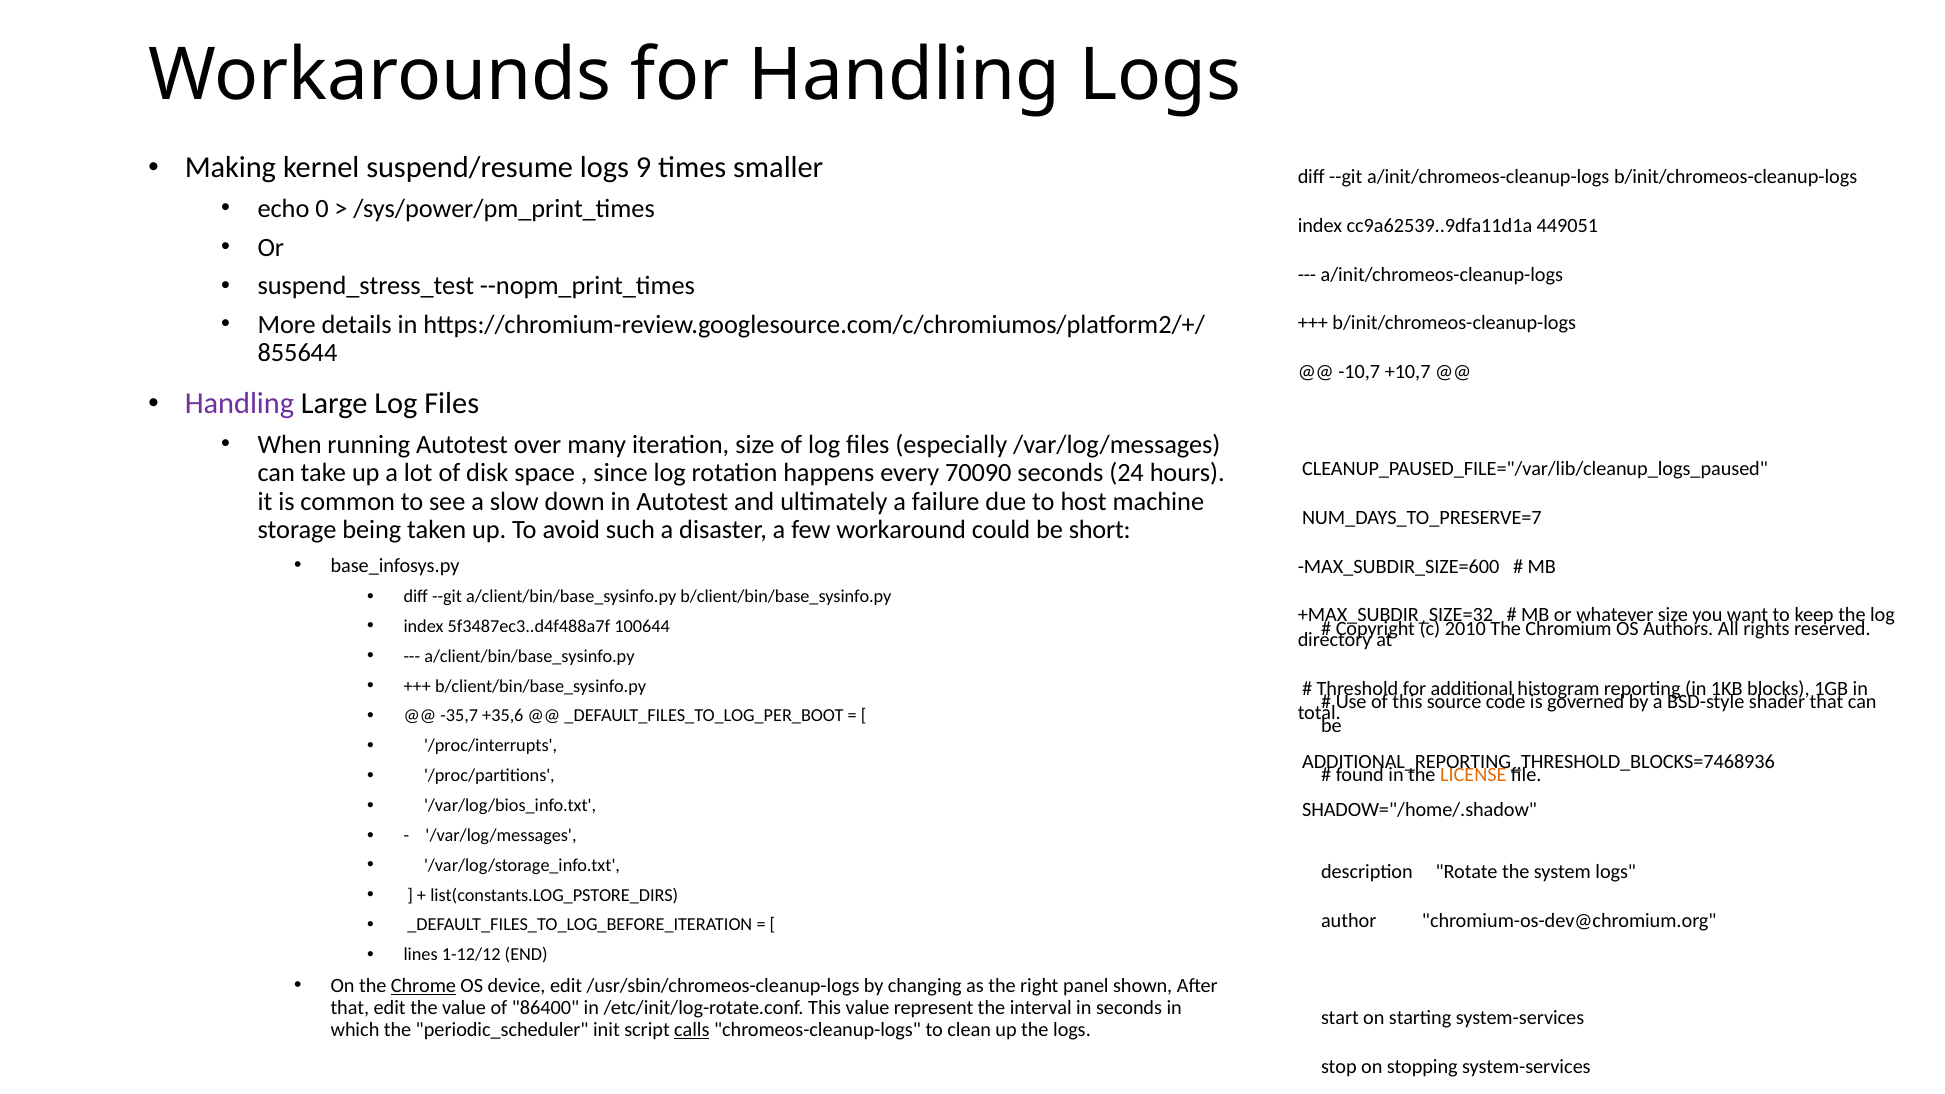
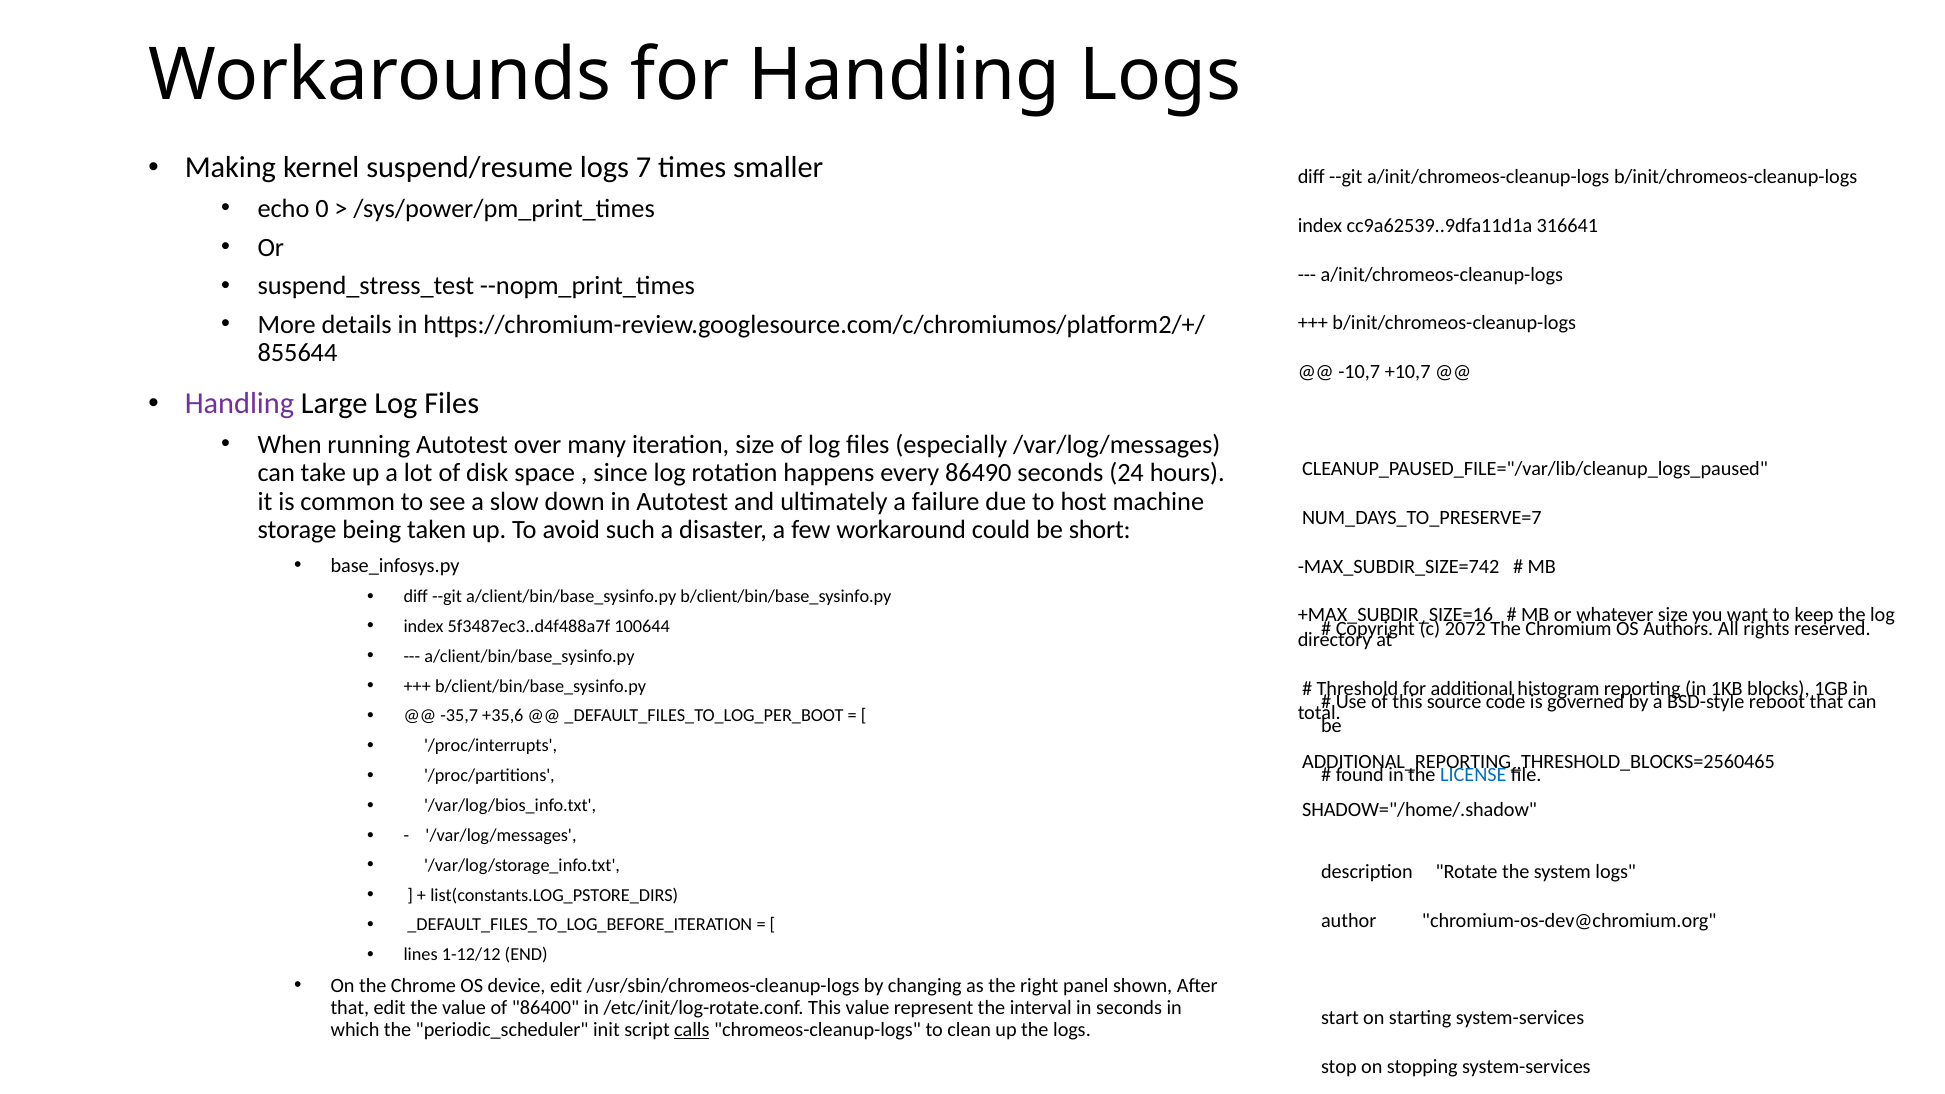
9: 9 -> 7
449051: 449051 -> 316641
70090: 70090 -> 86490
MAX_SUBDIR_SIZE=600: MAX_SUBDIR_SIZE=600 -> MAX_SUBDIR_SIZE=742
+MAX_SUBDIR_SIZE=32: +MAX_SUBDIR_SIZE=32 -> +MAX_SUBDIR_SIZE=16
2010: 2010 -> 2072
shader: shader -> reboot
ADDITIONAL_REPORTING_THRESHOLD_BLOCKS=7468936: ADDITIONAL_REPORTING_THRESHOLD_BLOCKS=7468936 -> ADDITIONAL_REPORTING_THRESHOLD_BLOCKS=2560465
LICENSE colour: orange -> blue
Chrome underline: present -> none
